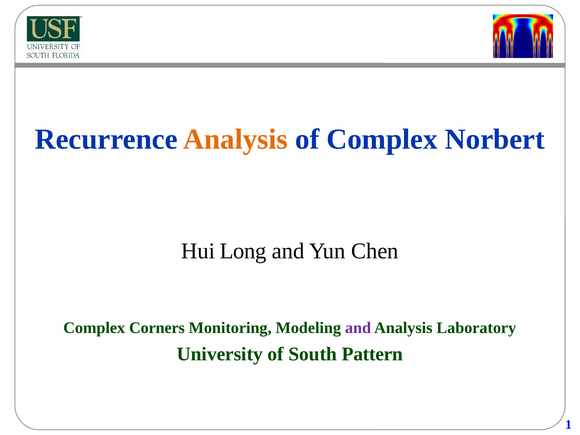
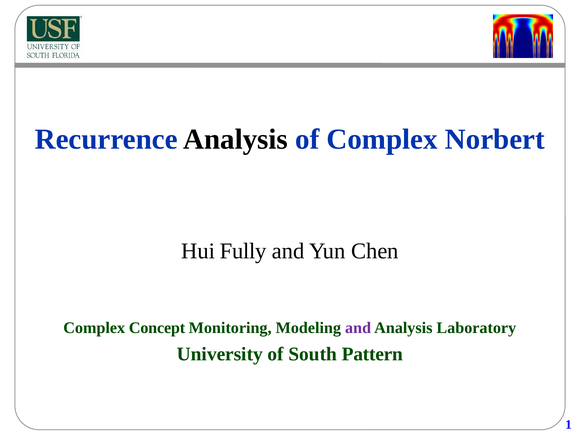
Analysis at (236, 139) colour: orange -> black
Long: Long -> Fully
Corners: Corners -> Concept
